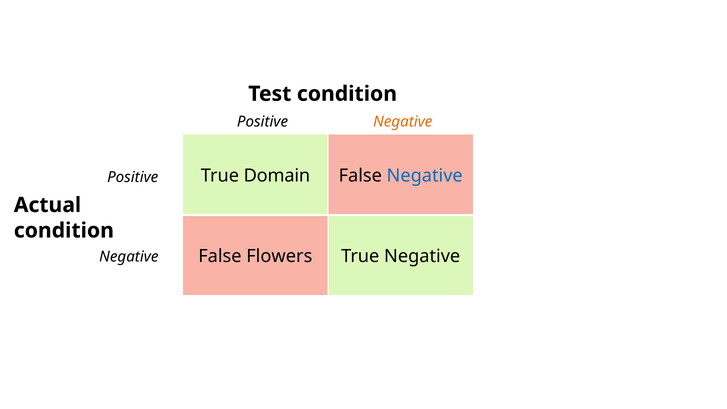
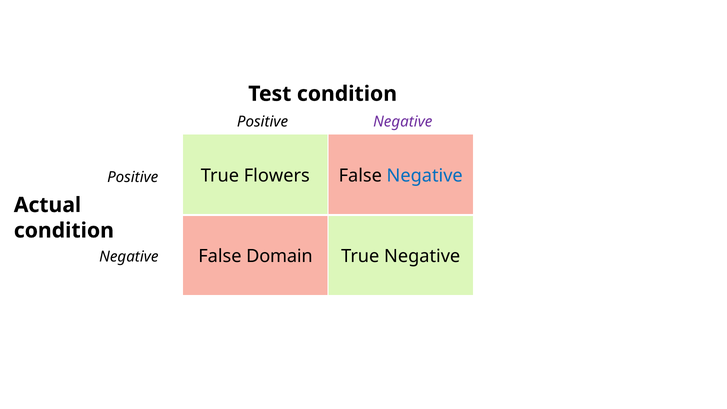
Negative at (403, 122) colour: orange -> purple
Domain: Domain -> Flowers
Flowers: Flowers -> Domain
